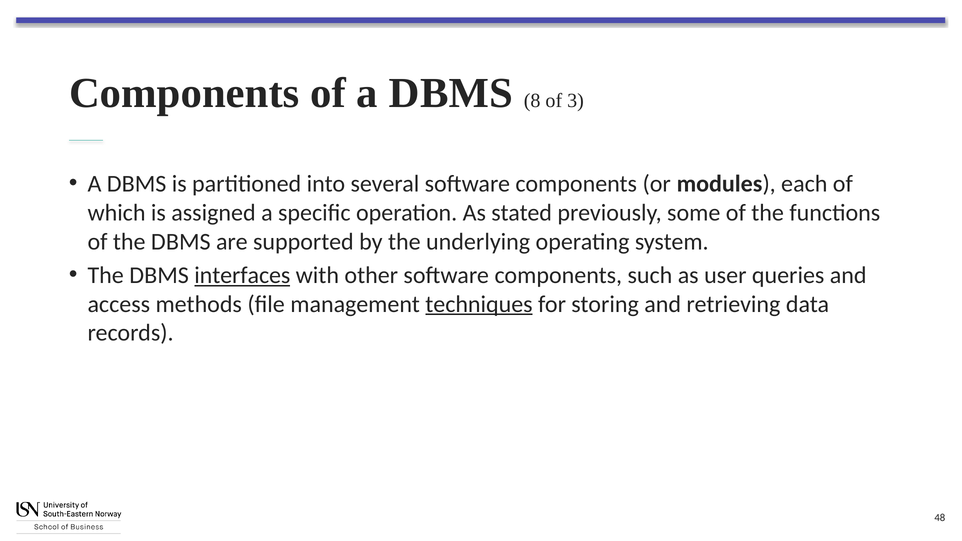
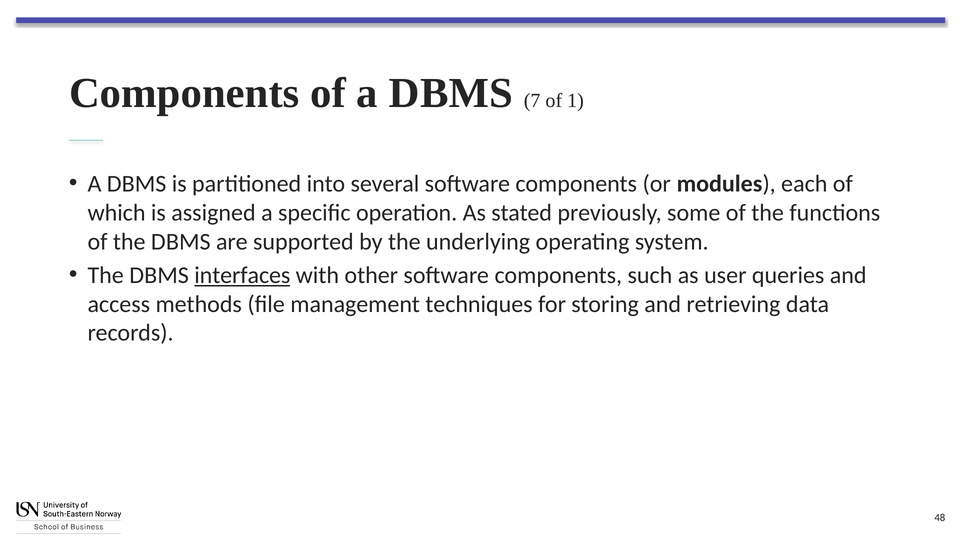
8: 8 -> 7
3: 3 -> 1
techniques underline: present -> none
